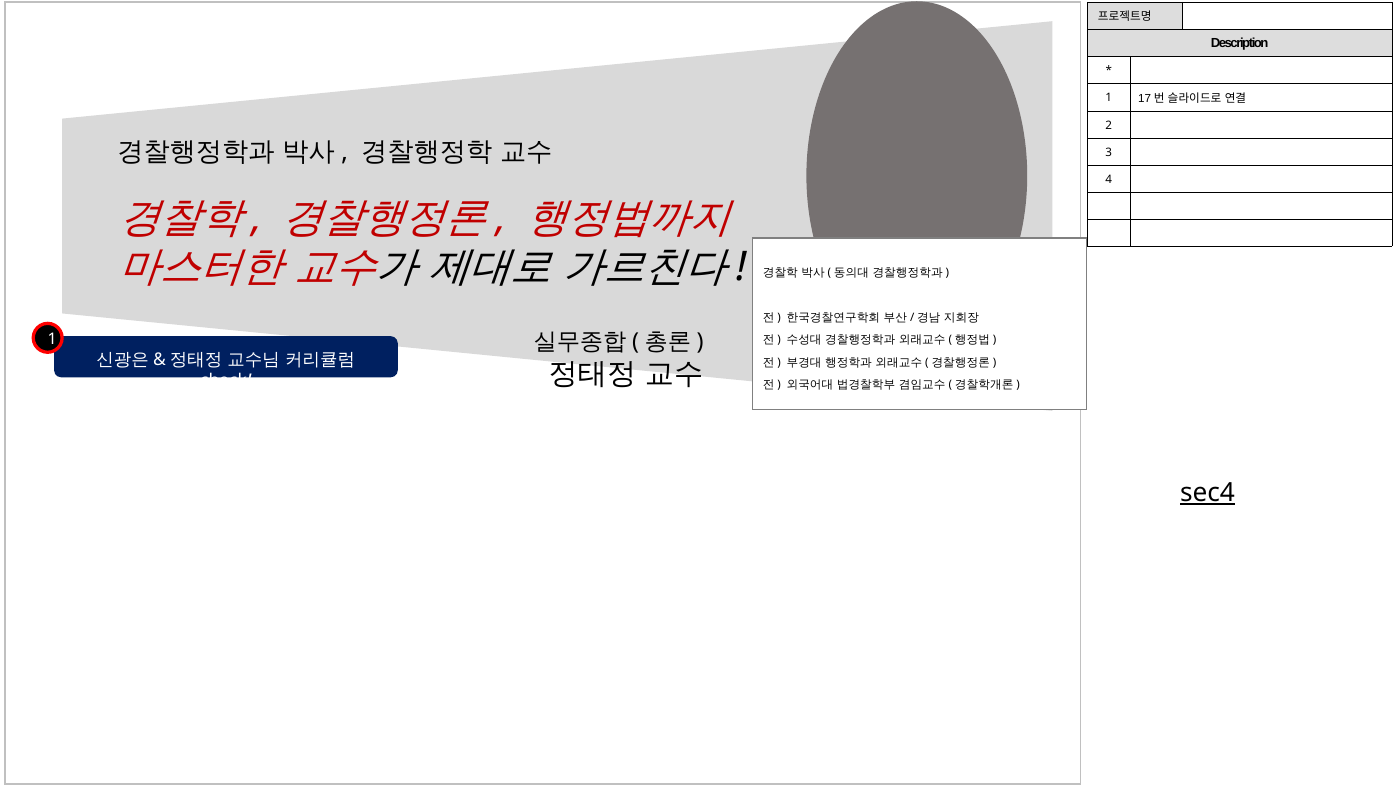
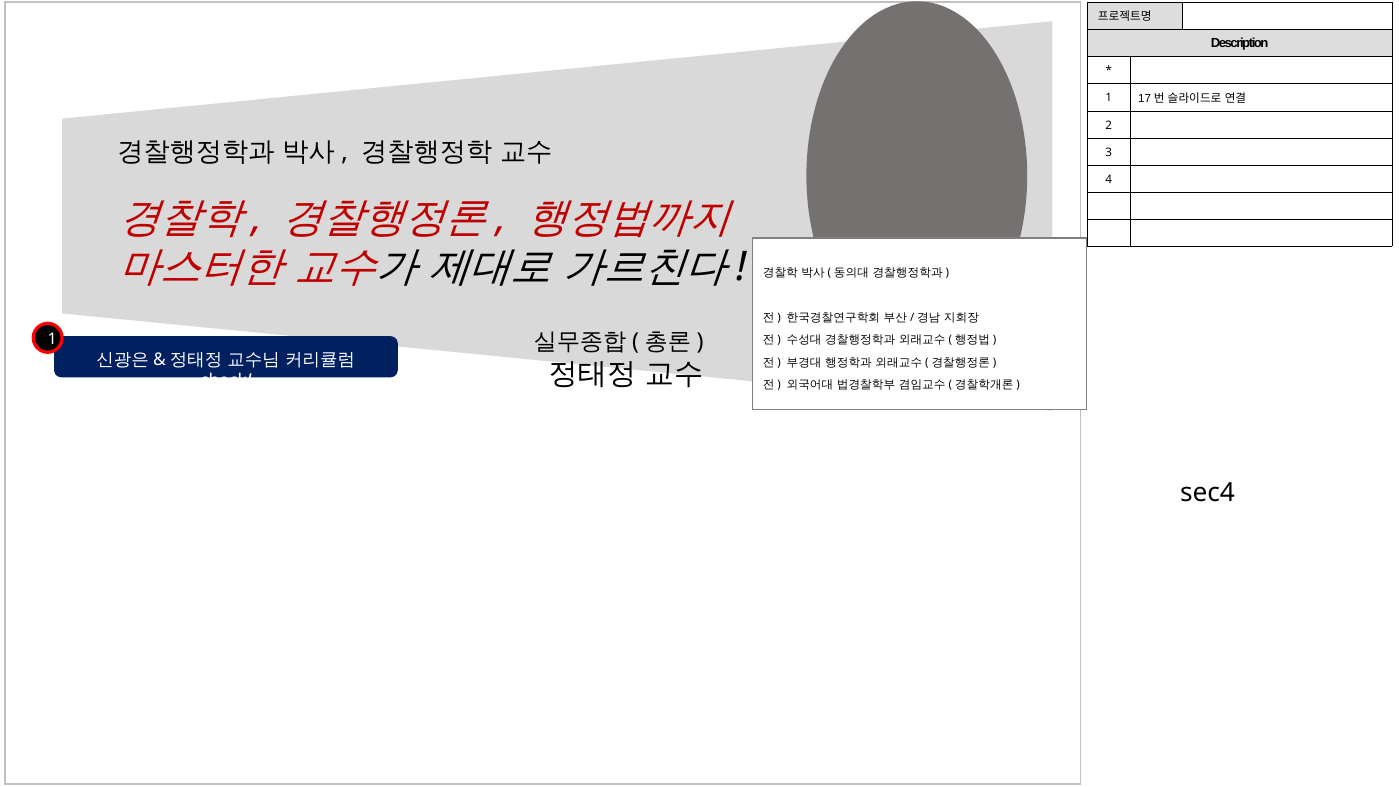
sec4 underline: present -> none
